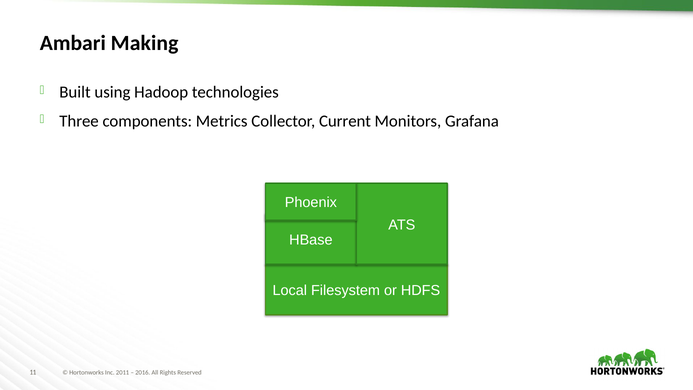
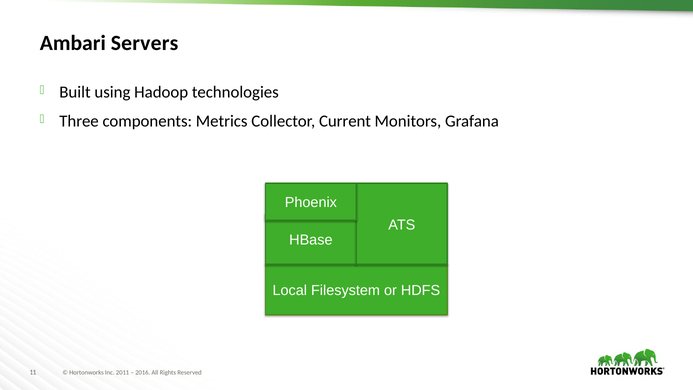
Making: Making -> Servers
